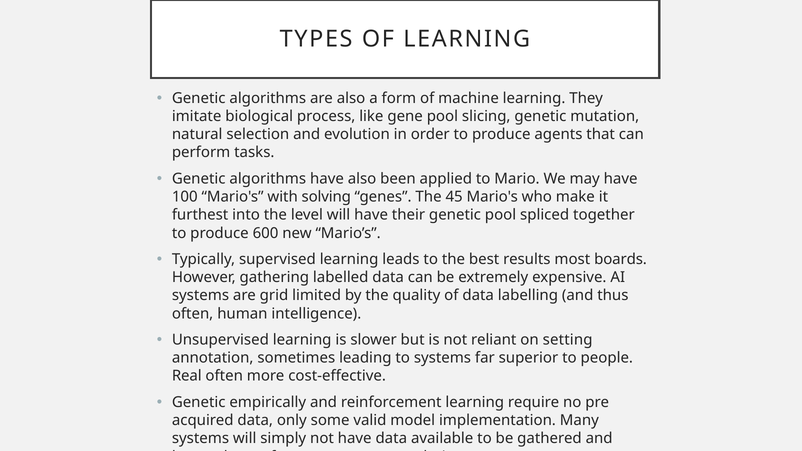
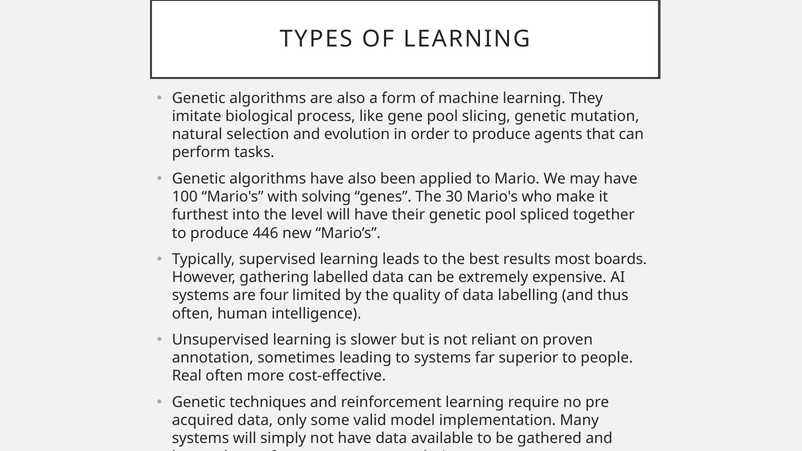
45: 45 -> 30
600: 600 -> 446
grid: grid -> four
setting: setting -> proven
empirically: empirically -> techniques
